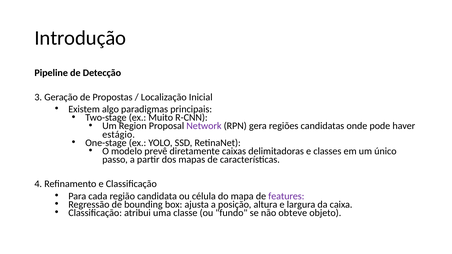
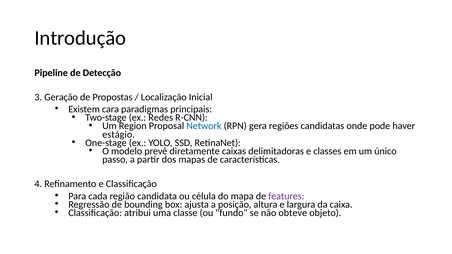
algo: algo -> cara
Muito: Muito -> Redes
Network colour: purple -> blue
